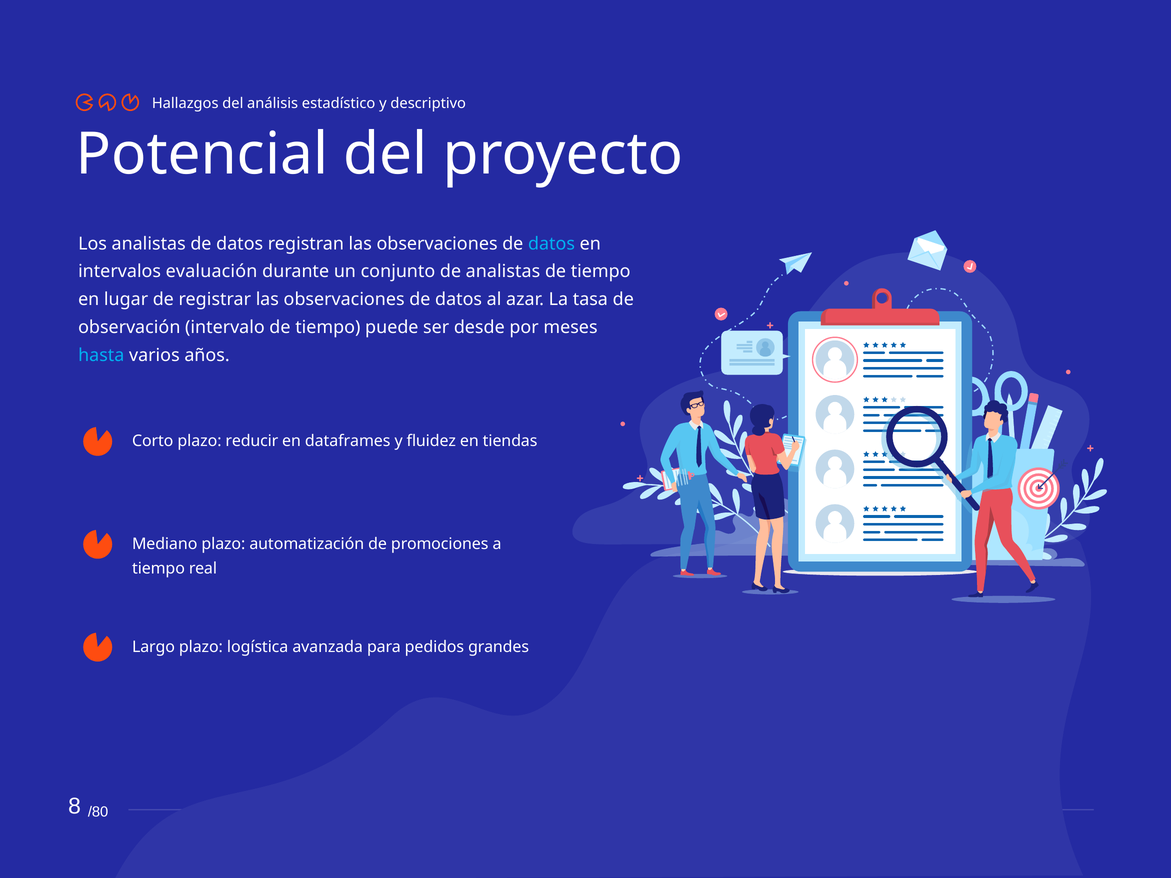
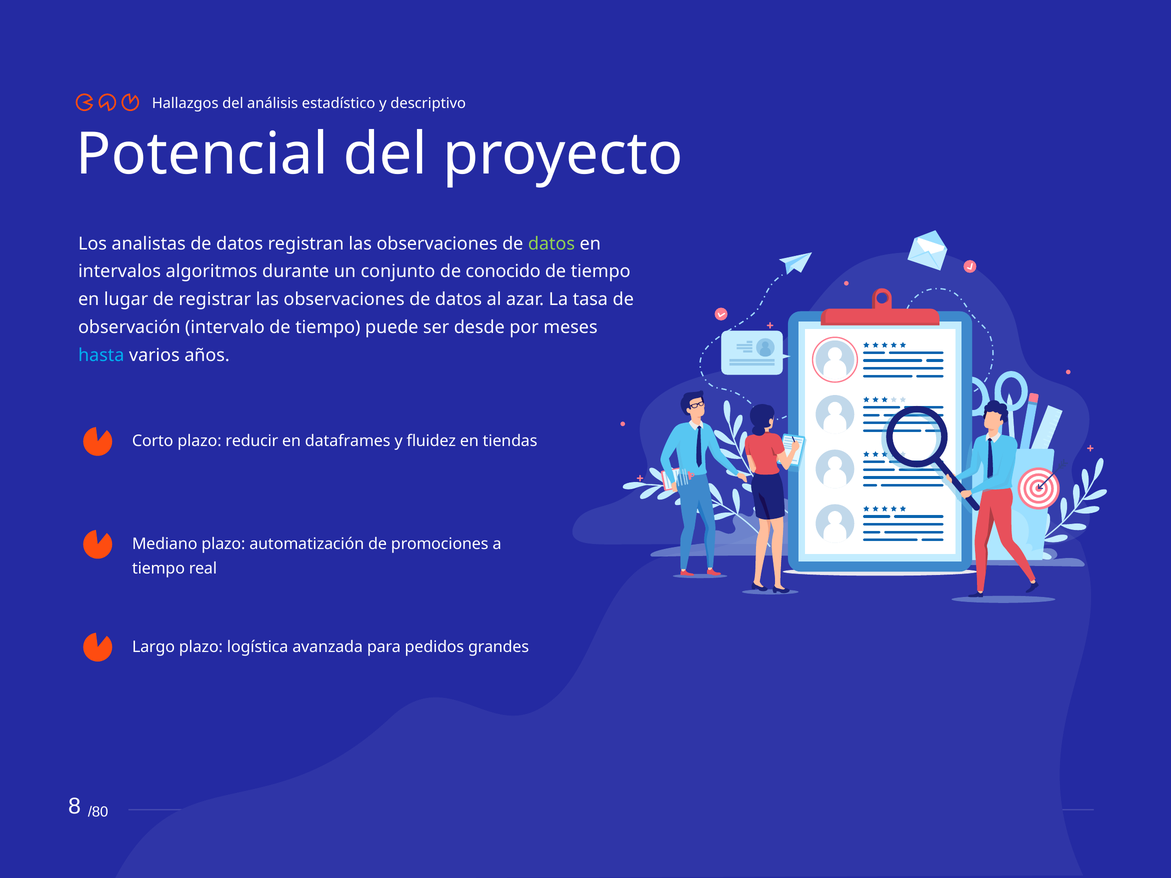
datos at (551, 244) colour: light blue -> light green
evaluación: evaluación -> algoritmos
de analistas: analistas -> conocido
